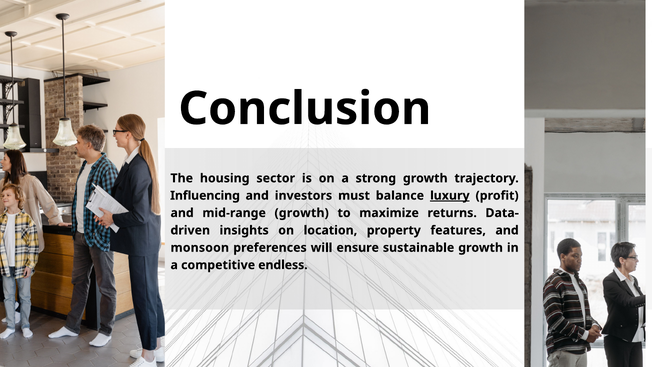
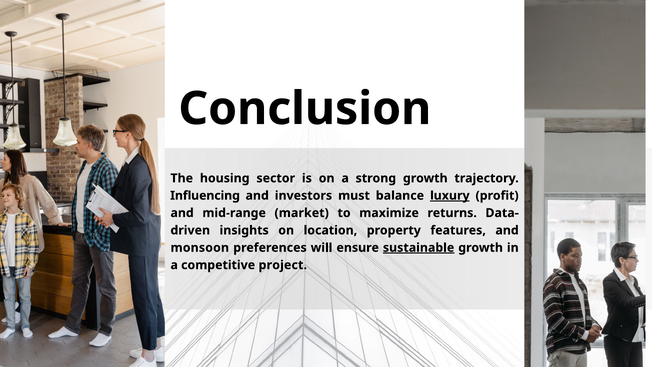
mid-range growth: growth -> market
sustainable underline: none -> present
endless: endless -> project
